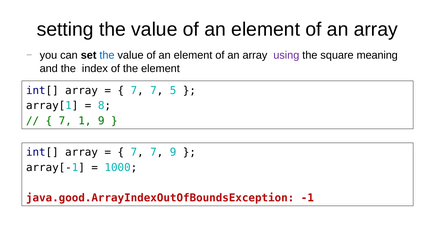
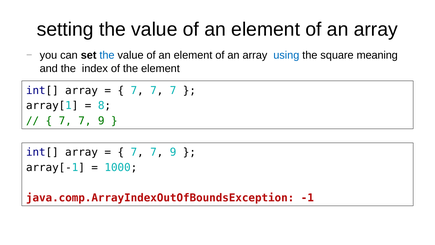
using colour: purple -> blue
7 7 5: 5 -> 7
1 at (85, 121): 1 -> 7
java.good.ArrayIndexOutOfBoundsException: java.good.ArrayIndexOutOfBoundsException -> java.comp.ArrayIndexOutOfBoundsException
